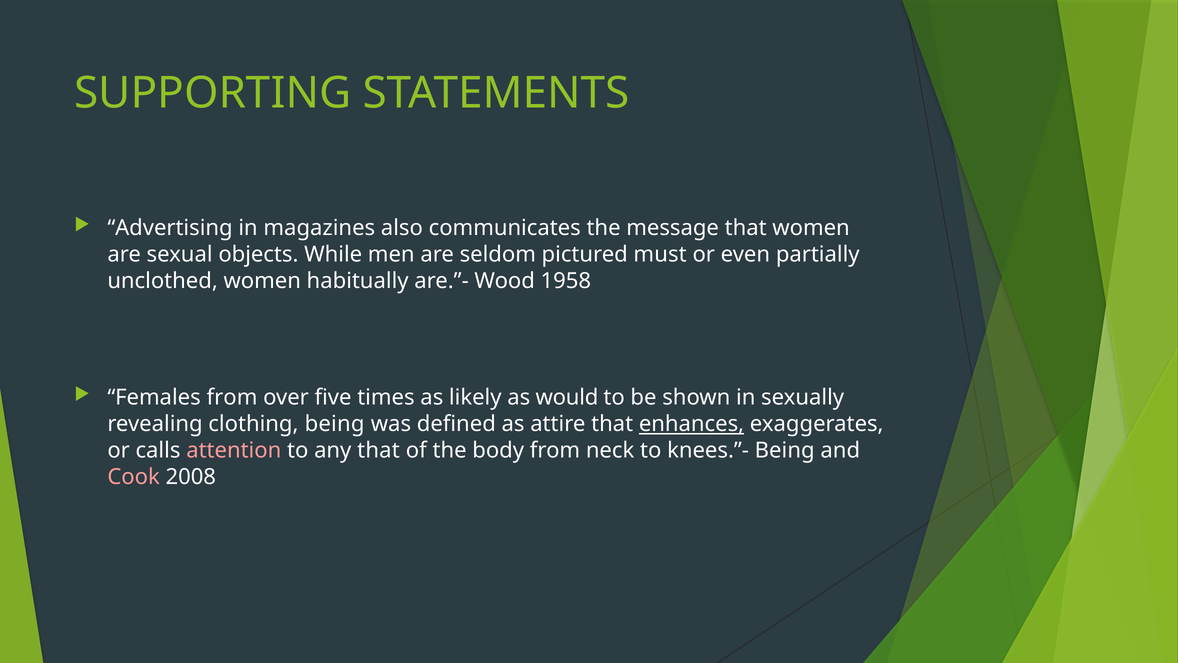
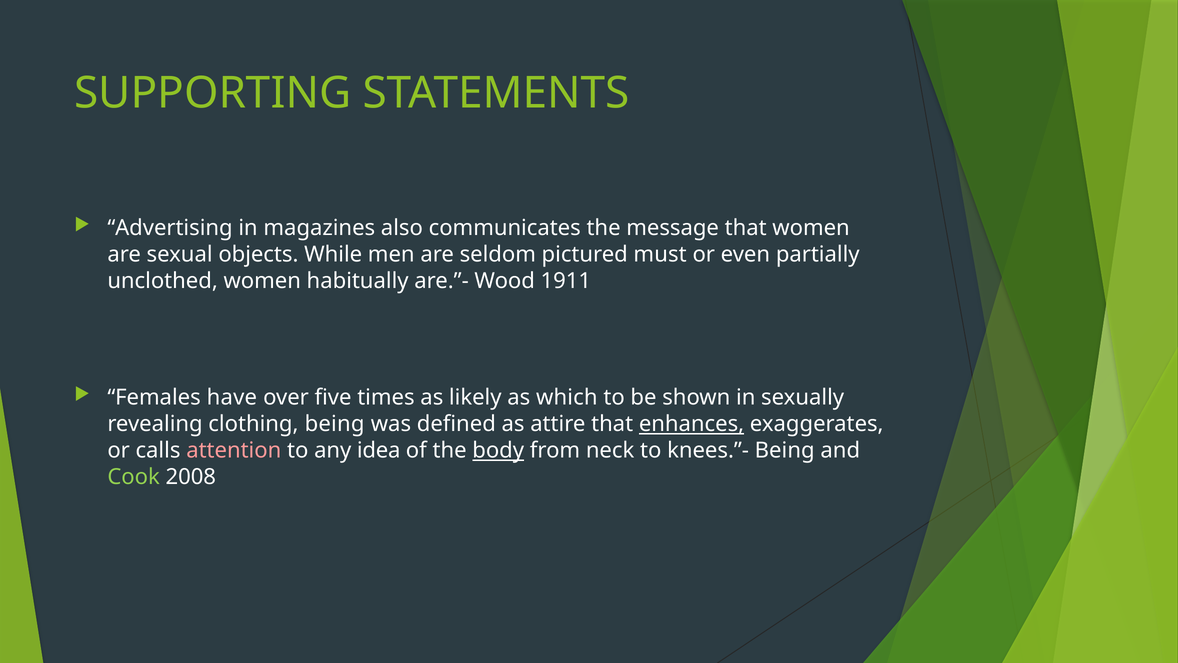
1958: 1958 -> 1911
Females from: from -> have
would: would -> which
any that: that -> idea
body underline: none -> present
Cook colour: pink -> light green
